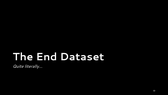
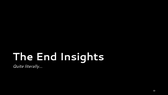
Dataset: Dataset -> Insights
